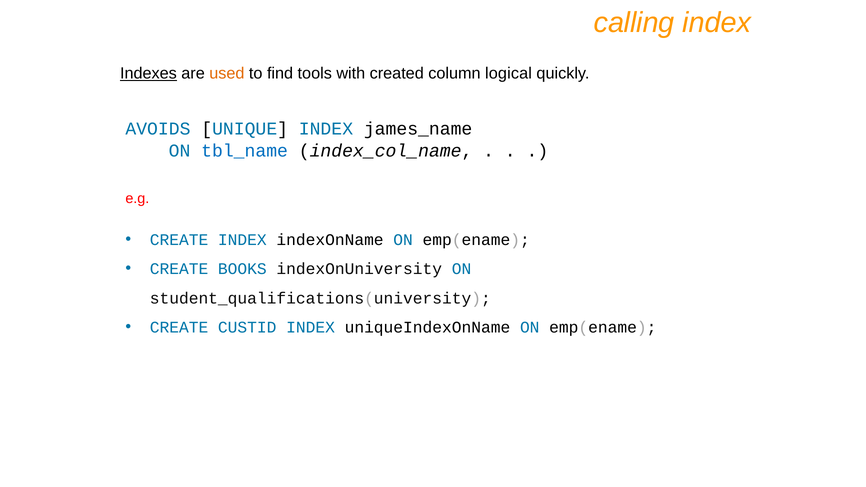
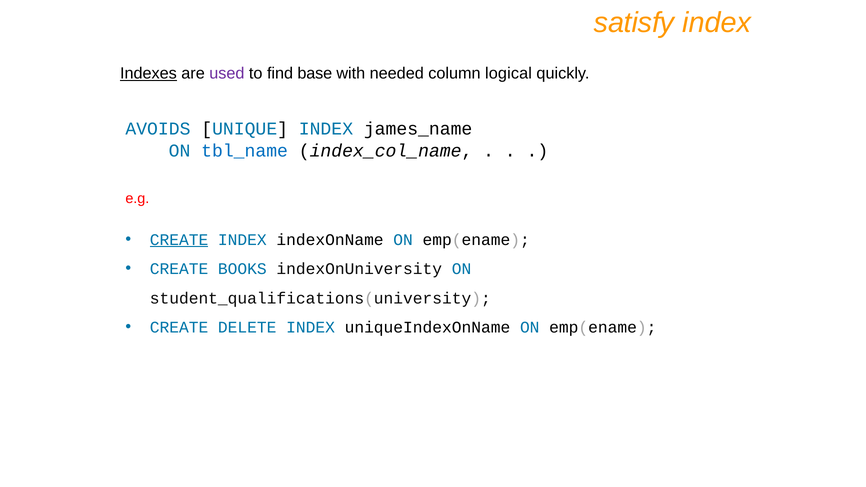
calling: calling -> satisfy
used colour: orange -> purple
tools: tools -> base
created: created -> needed
CREATE at (179, 240) underline: none -> present
CUSTID: CUSTID -> DELETE
